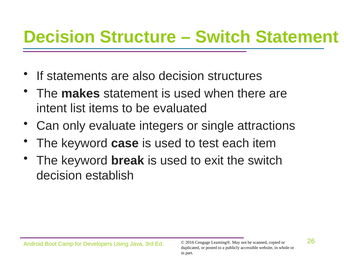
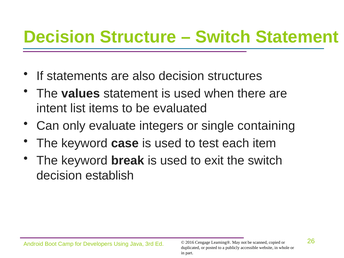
makes: makes -> values
attractions: attractions -> containing
